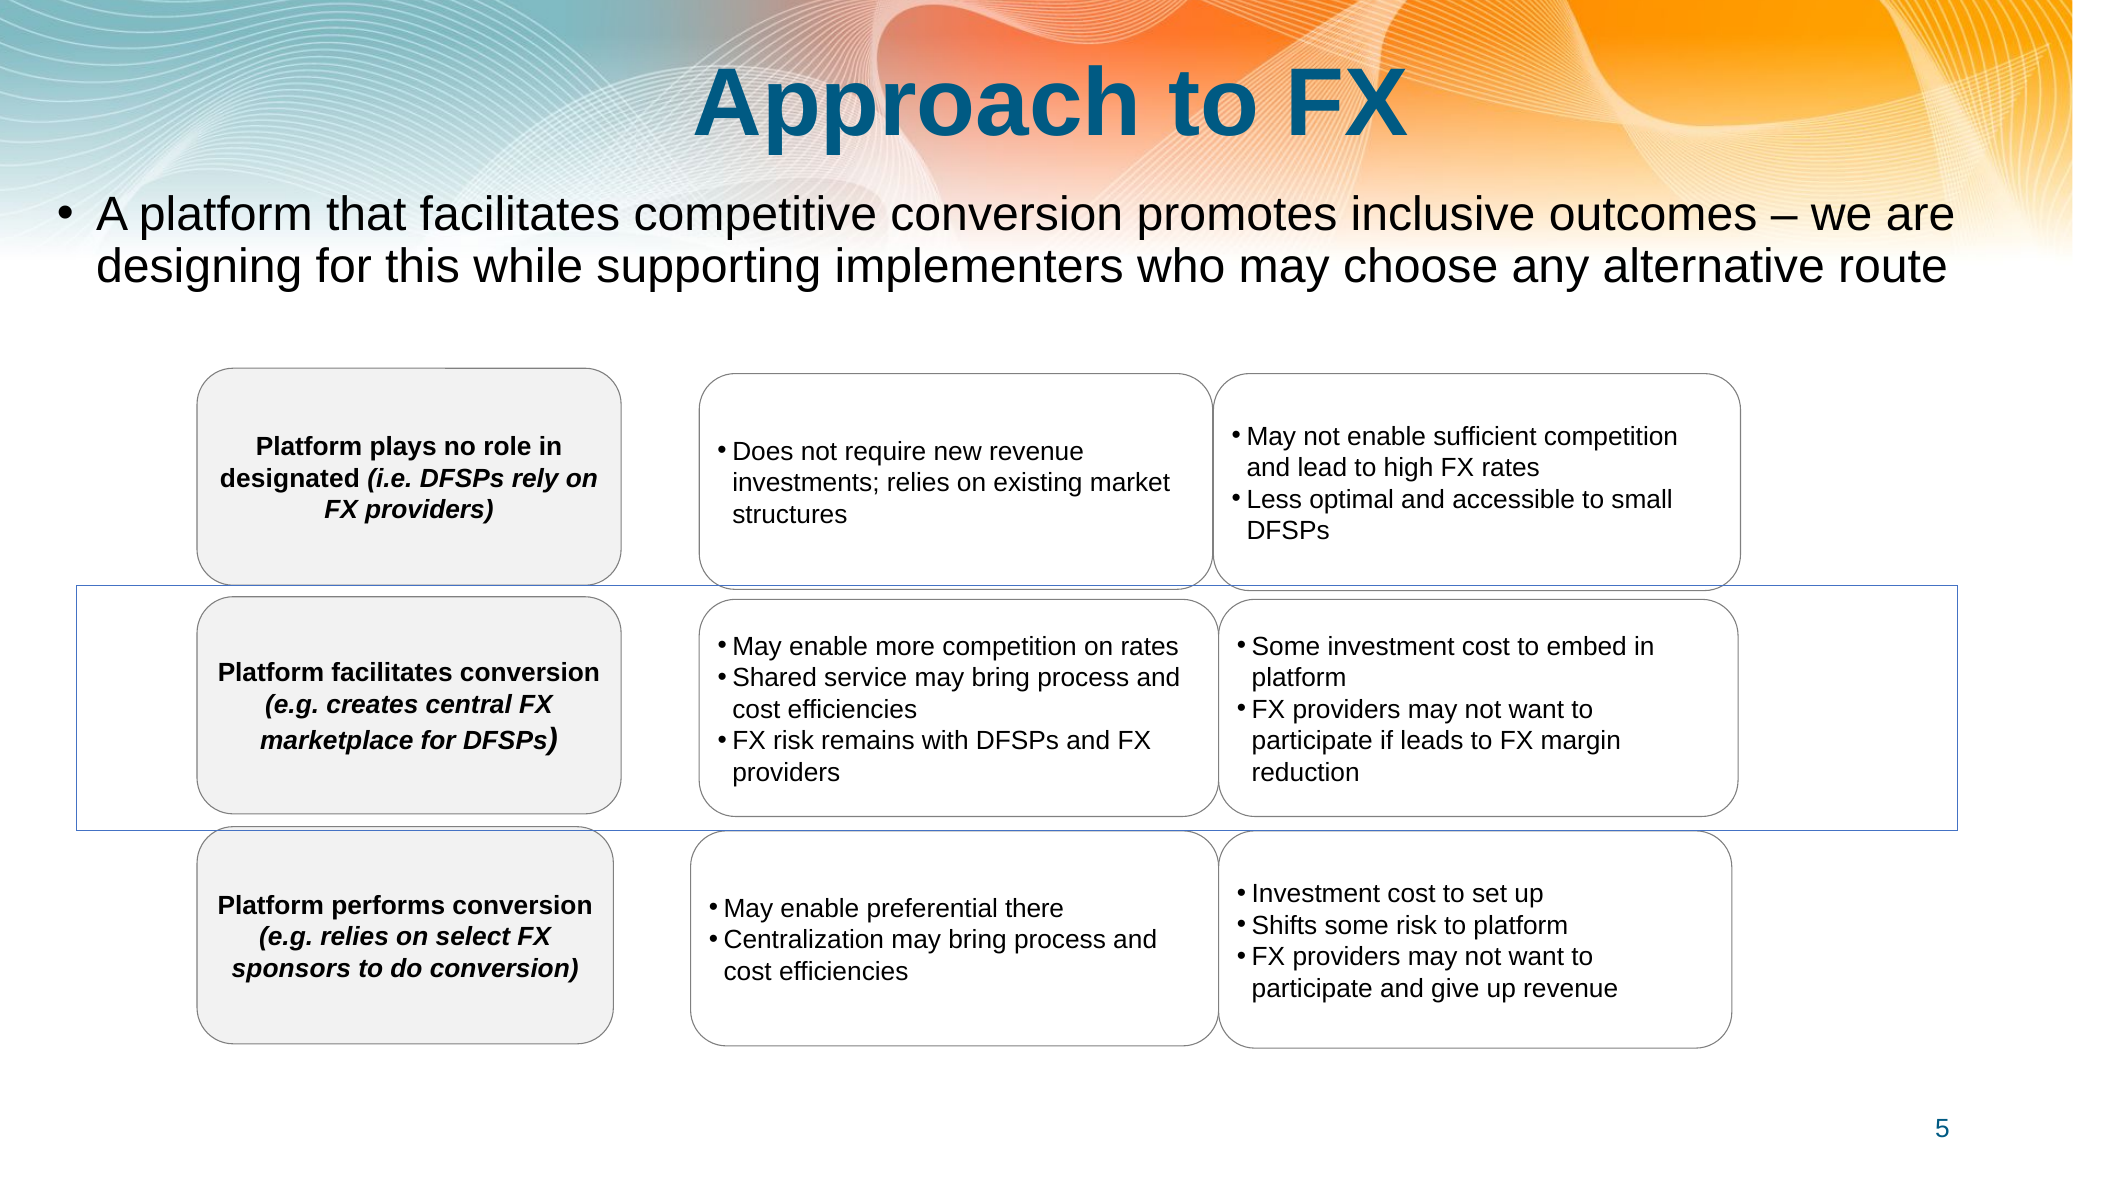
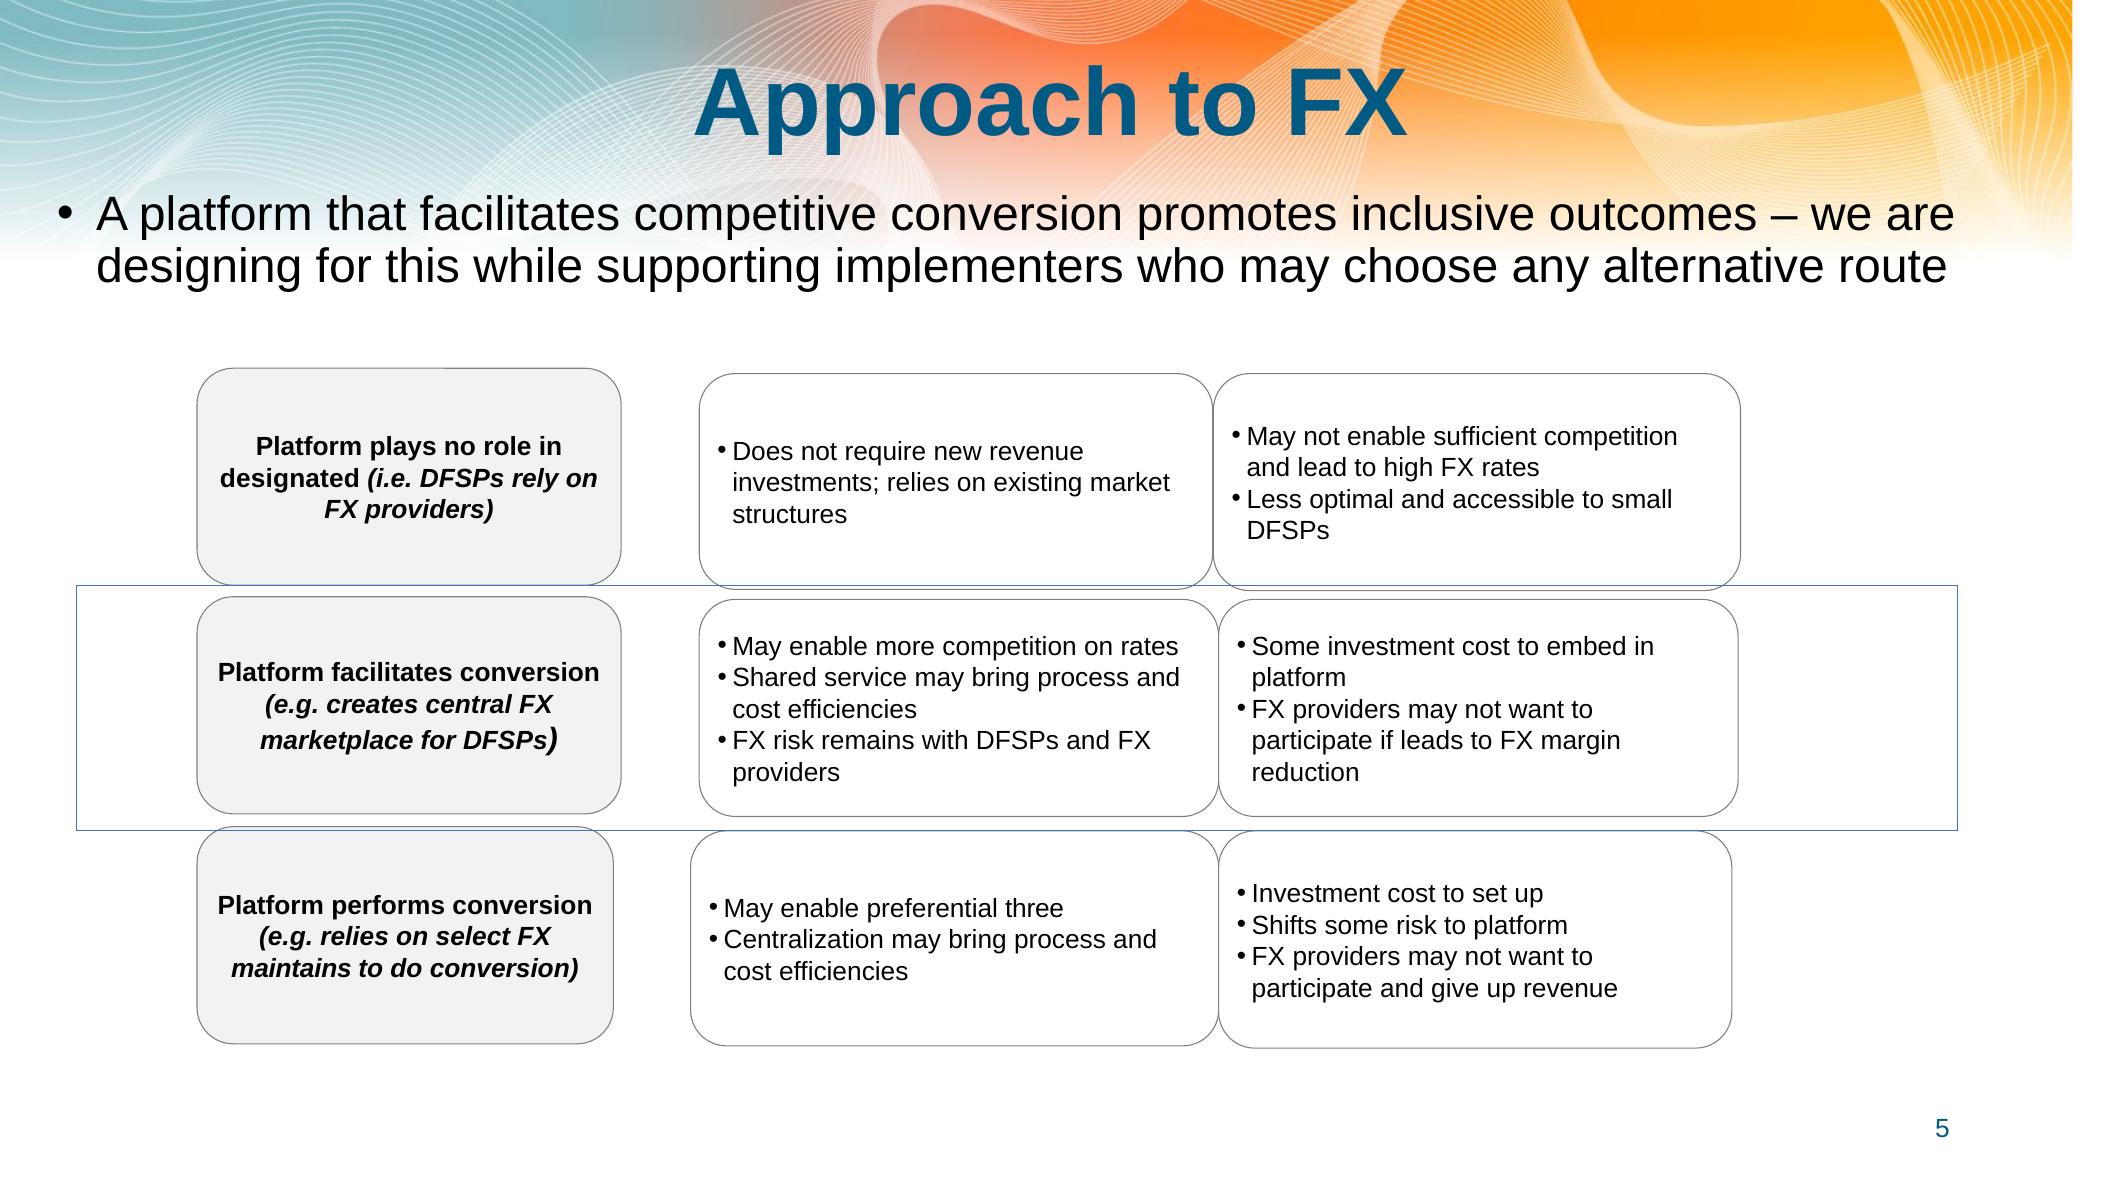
there: there -> three
sponsors: sponsors -> maintains
